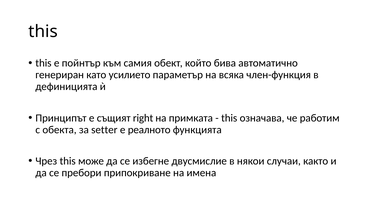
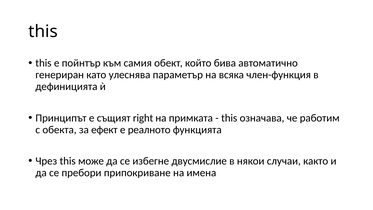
усилието: усилието -> улеснява
setter: setter -> ефект
